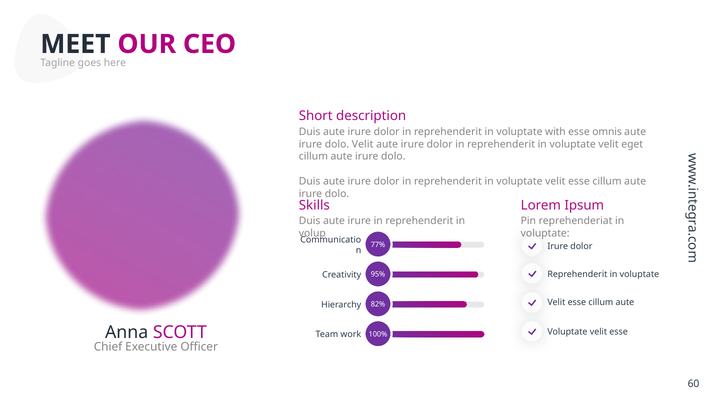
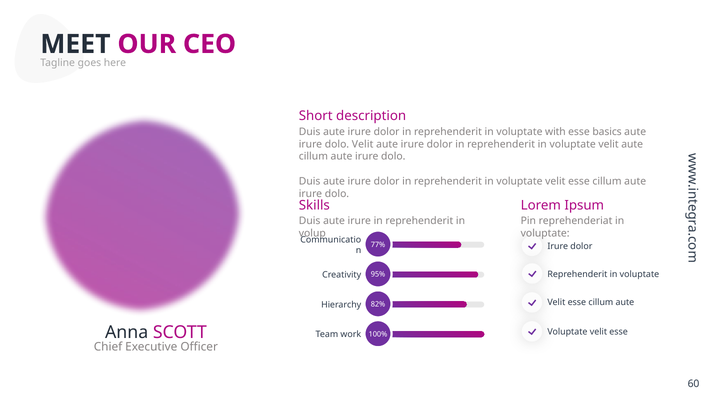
omnis: omnis -> basics
voluptate velit eget: eget -> aute
